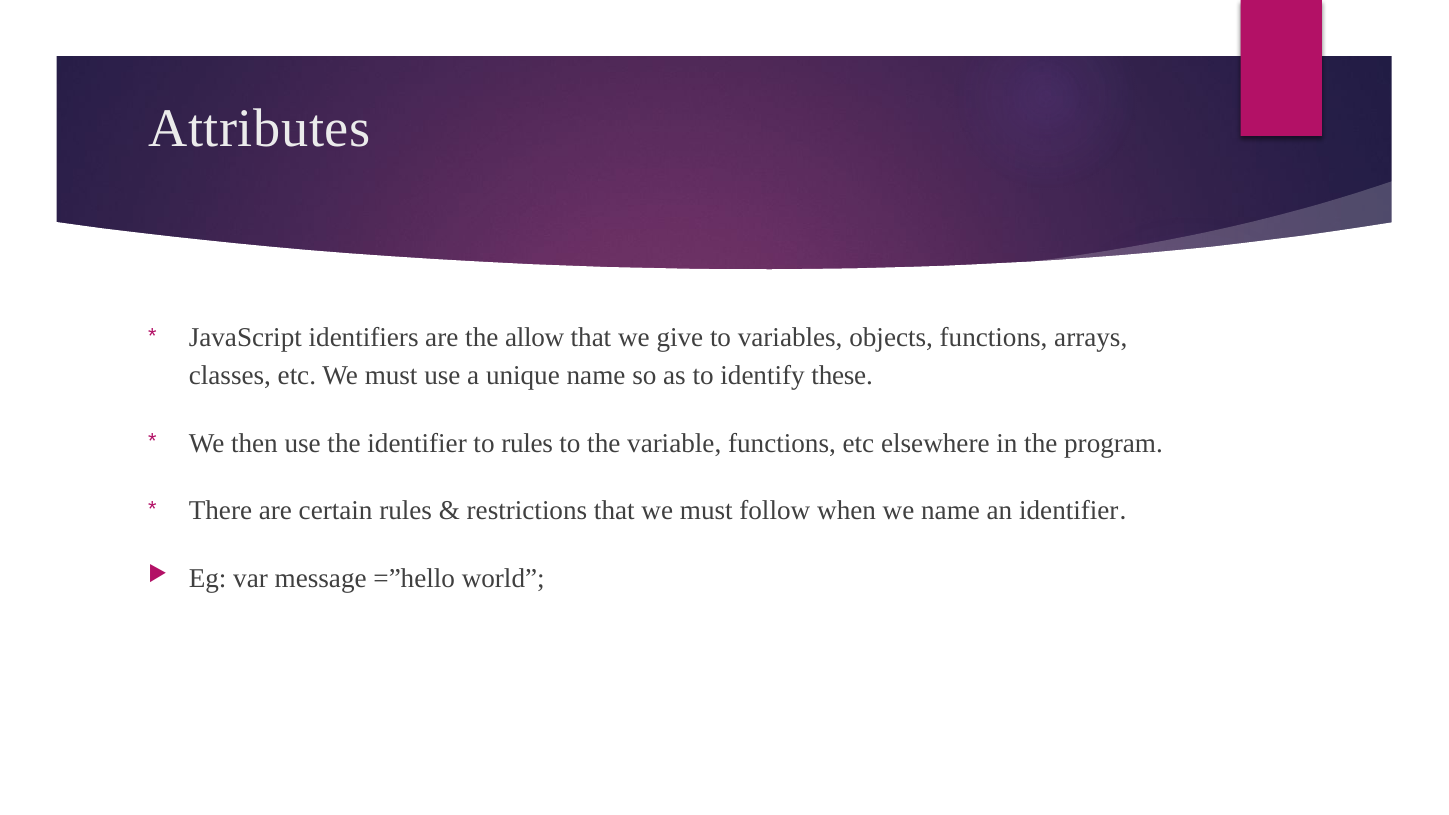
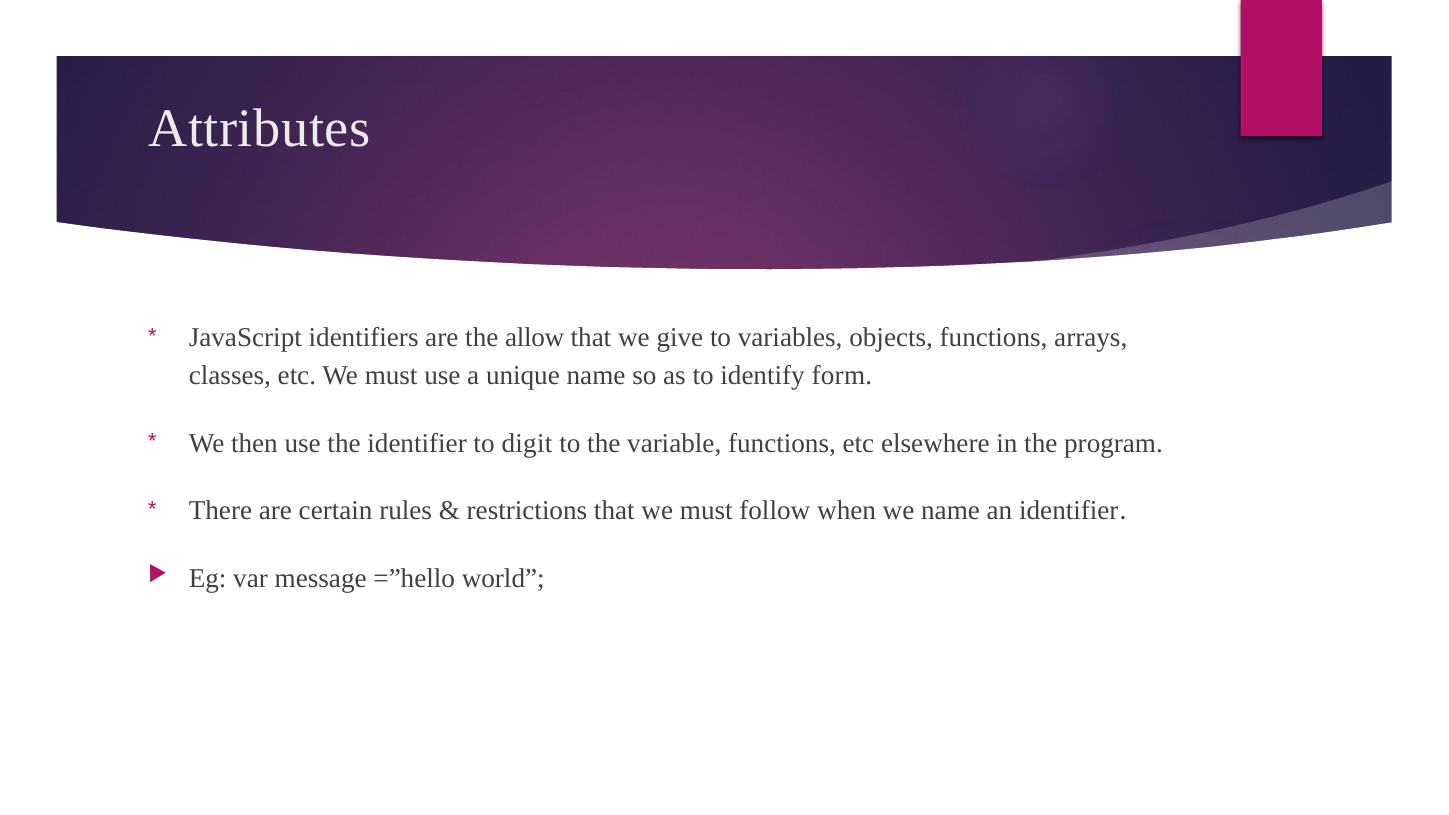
these: these -> form
to rules: rules -> digit
